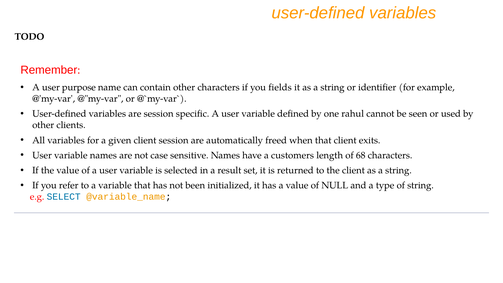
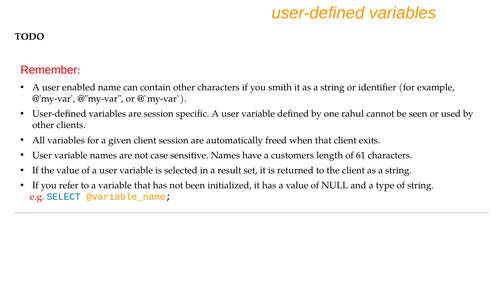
purpose: purpose -> enabled
fields: fields -> smith
68: 68 -> 61
